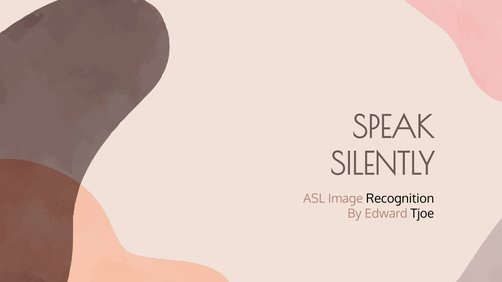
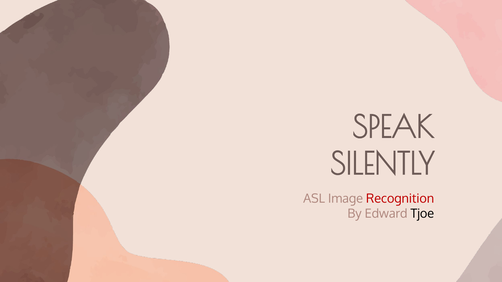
Recognition colour: black -> red
